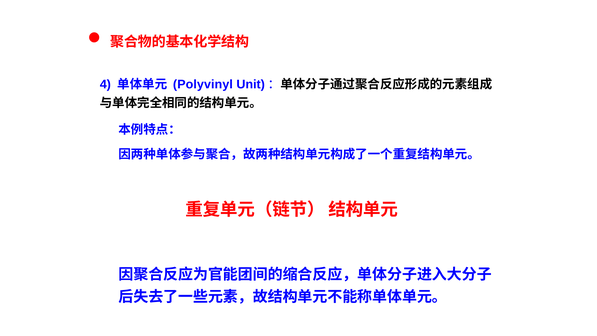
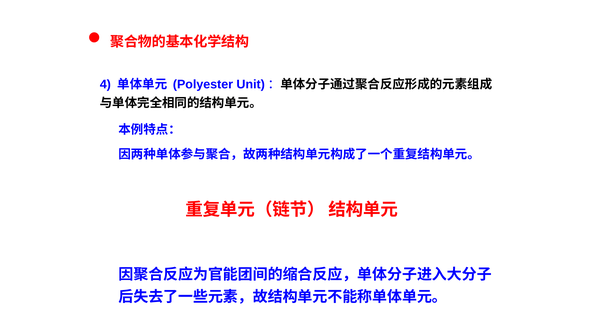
Polyvinyl: Polyvinyl -> Polyester
